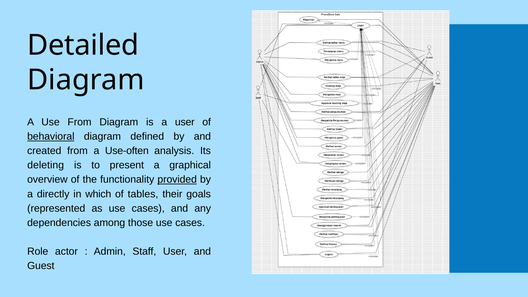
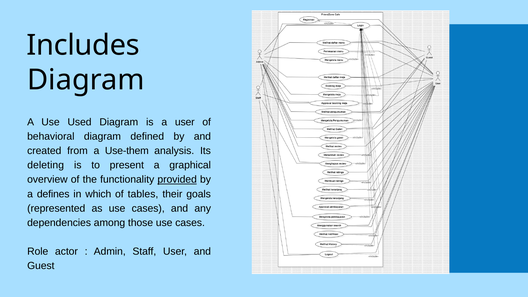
Detailed: Detailed -> Includes
Use From: From -> Used
behavioral underline: present -> none
Use-often: Use-often -> Use-them
directly: directly -> defines
